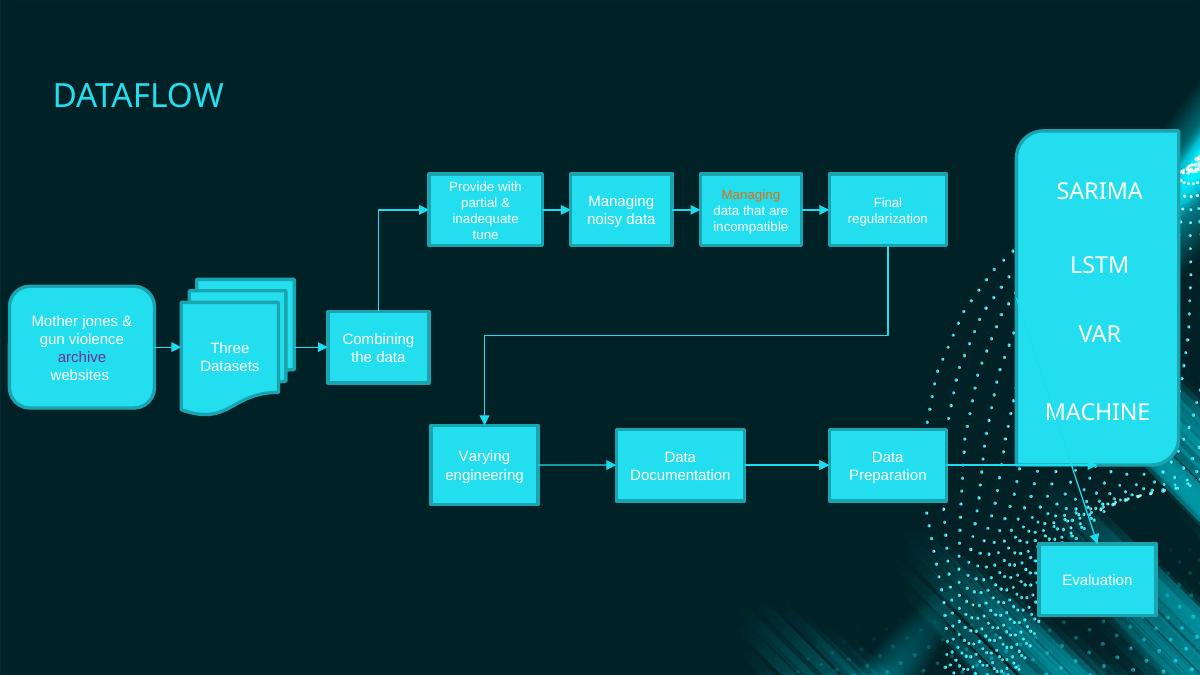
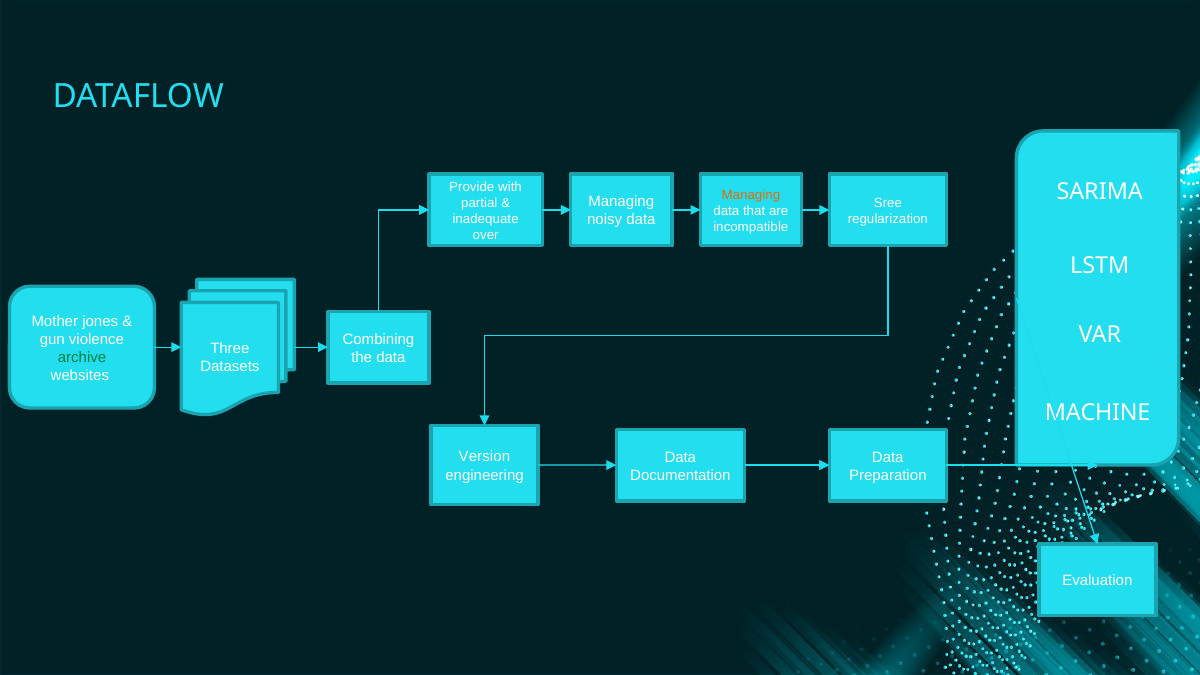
Final: Final -> Sree
tune: tune -> over
archive colour: purple -> green
Varying: Varying -> Version
